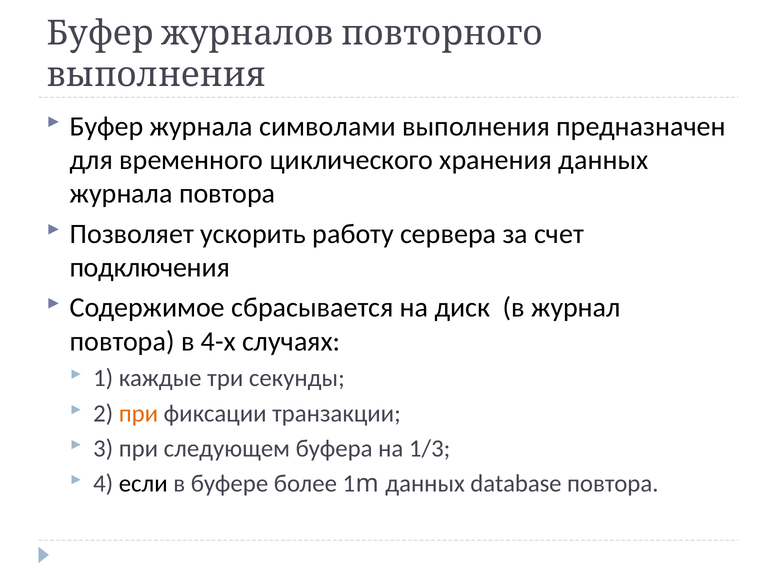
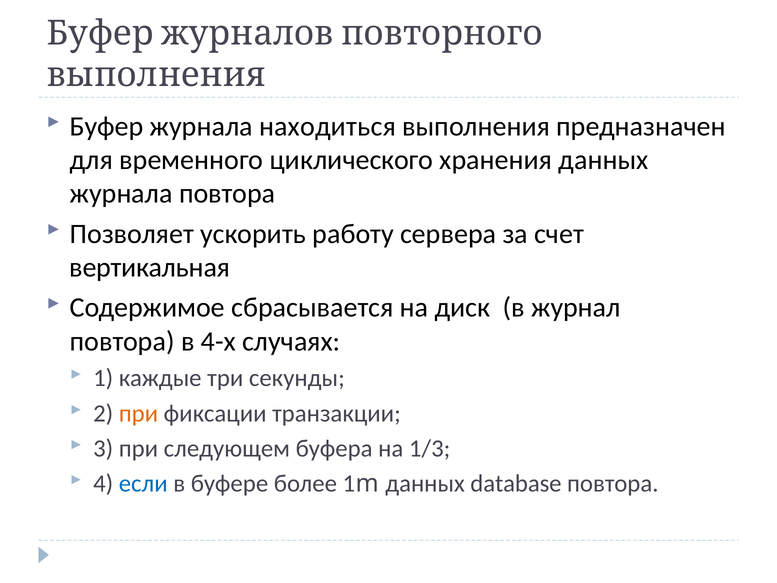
символами: символами -> находиться
подключения: подключения -> вертикальная
если colour: black -> blue
